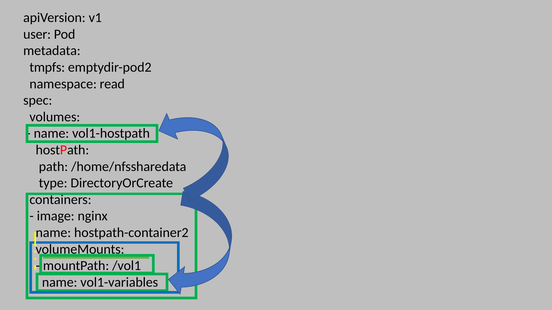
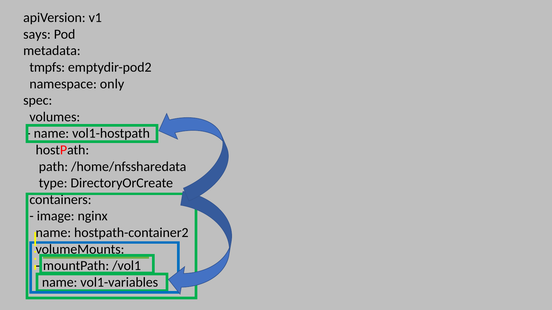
user: user -> says
read: read -> only
